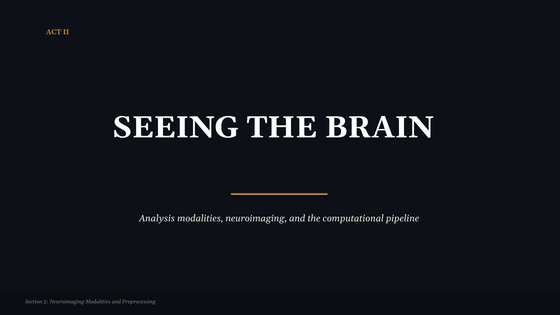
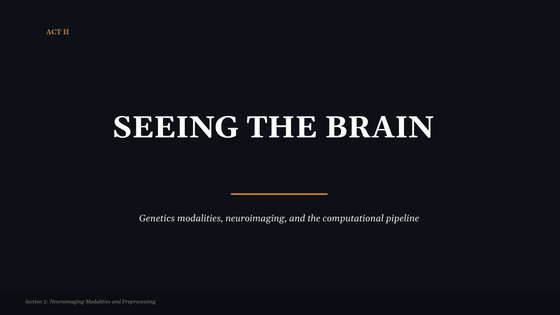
Analysis: Analysis -> Genetics
